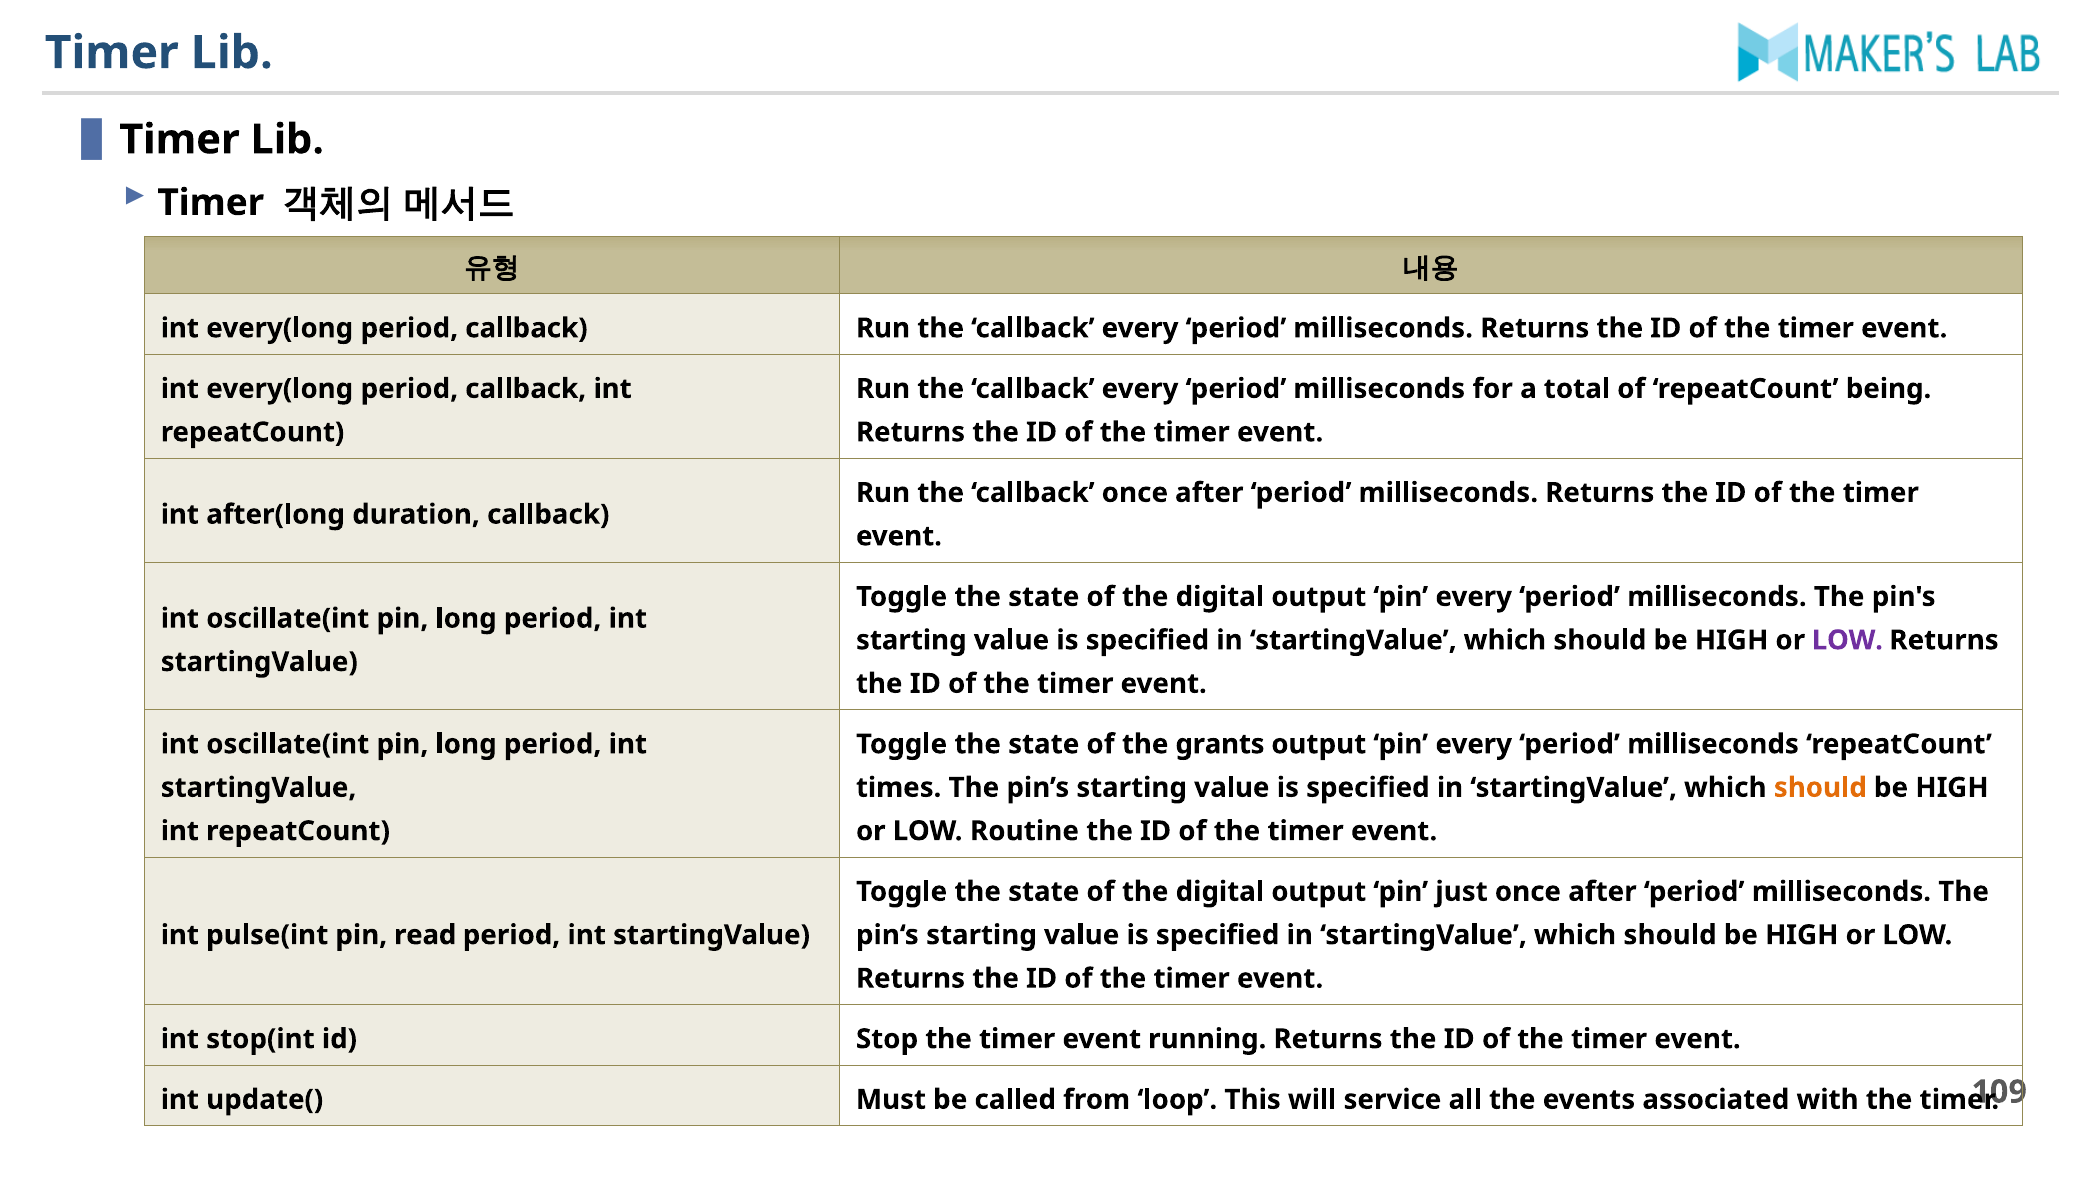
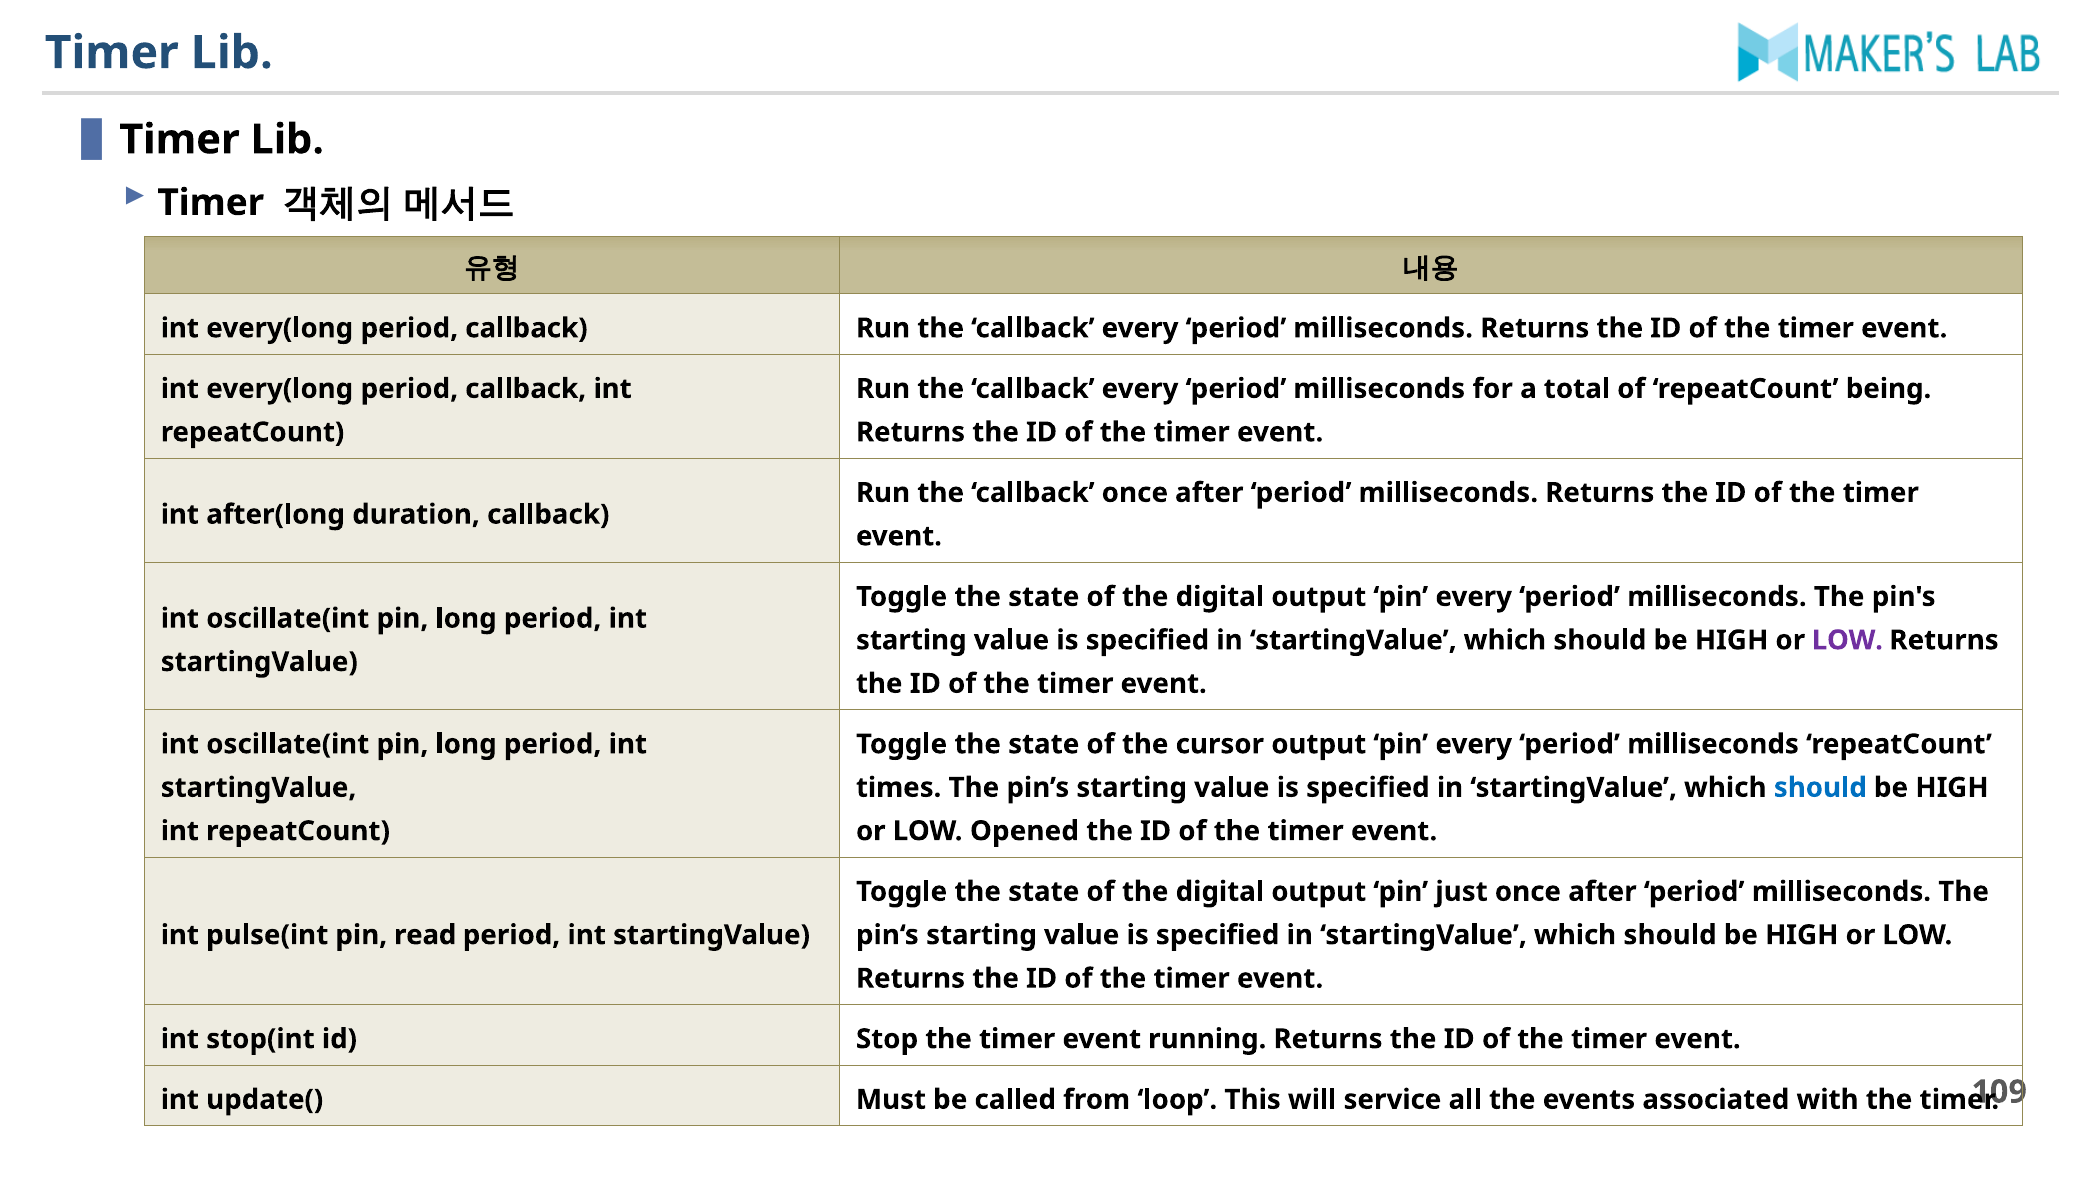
grants: grants -> cursor
should at (1820, 787) colour: orange -> blue
Routine: Routine -> Opened
